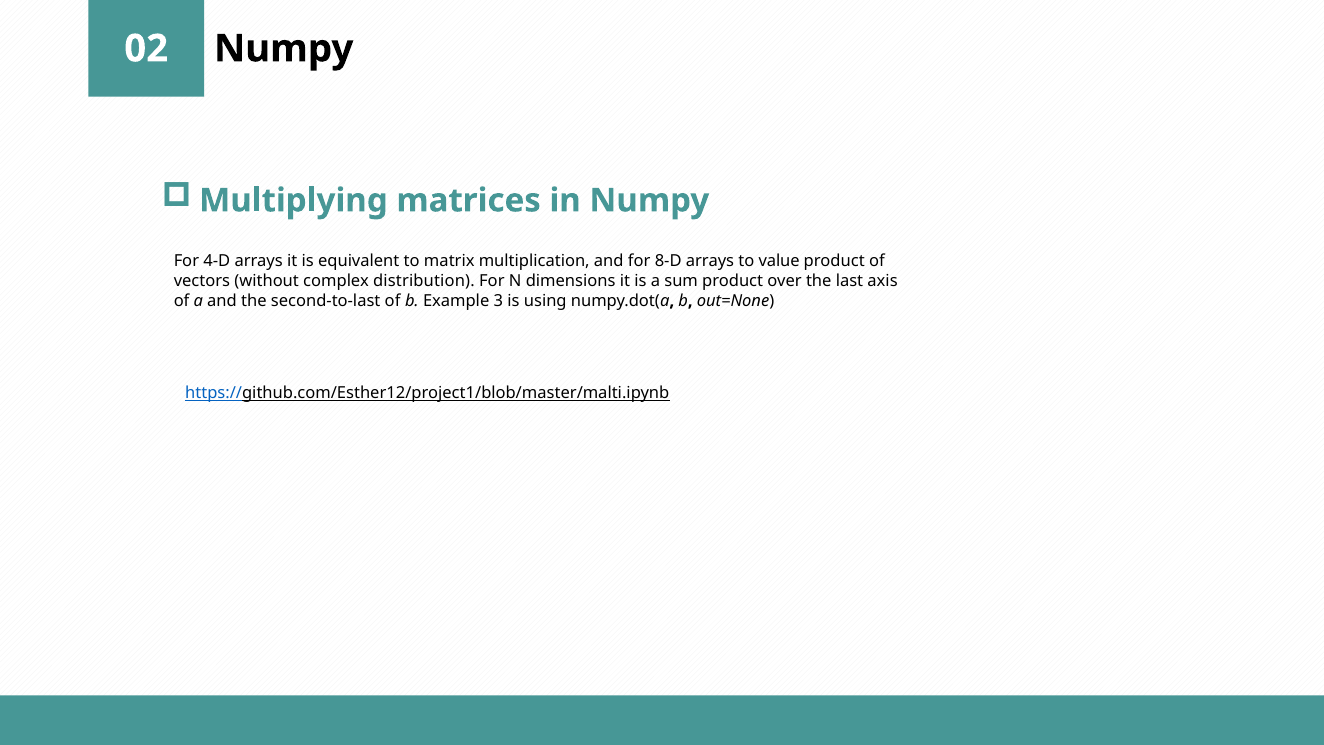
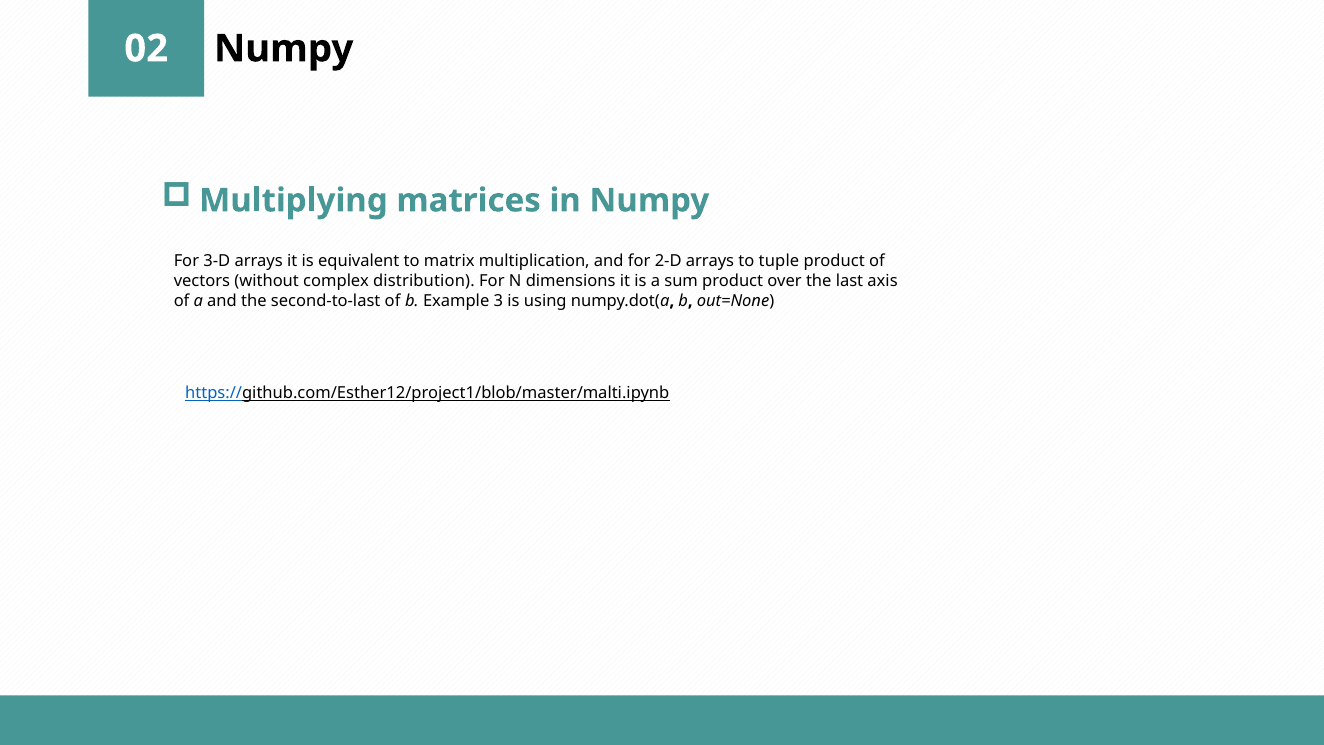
4-D: 4-D -> 3-D
8-D: 8-D -> 2-D
value: value -> tuple
